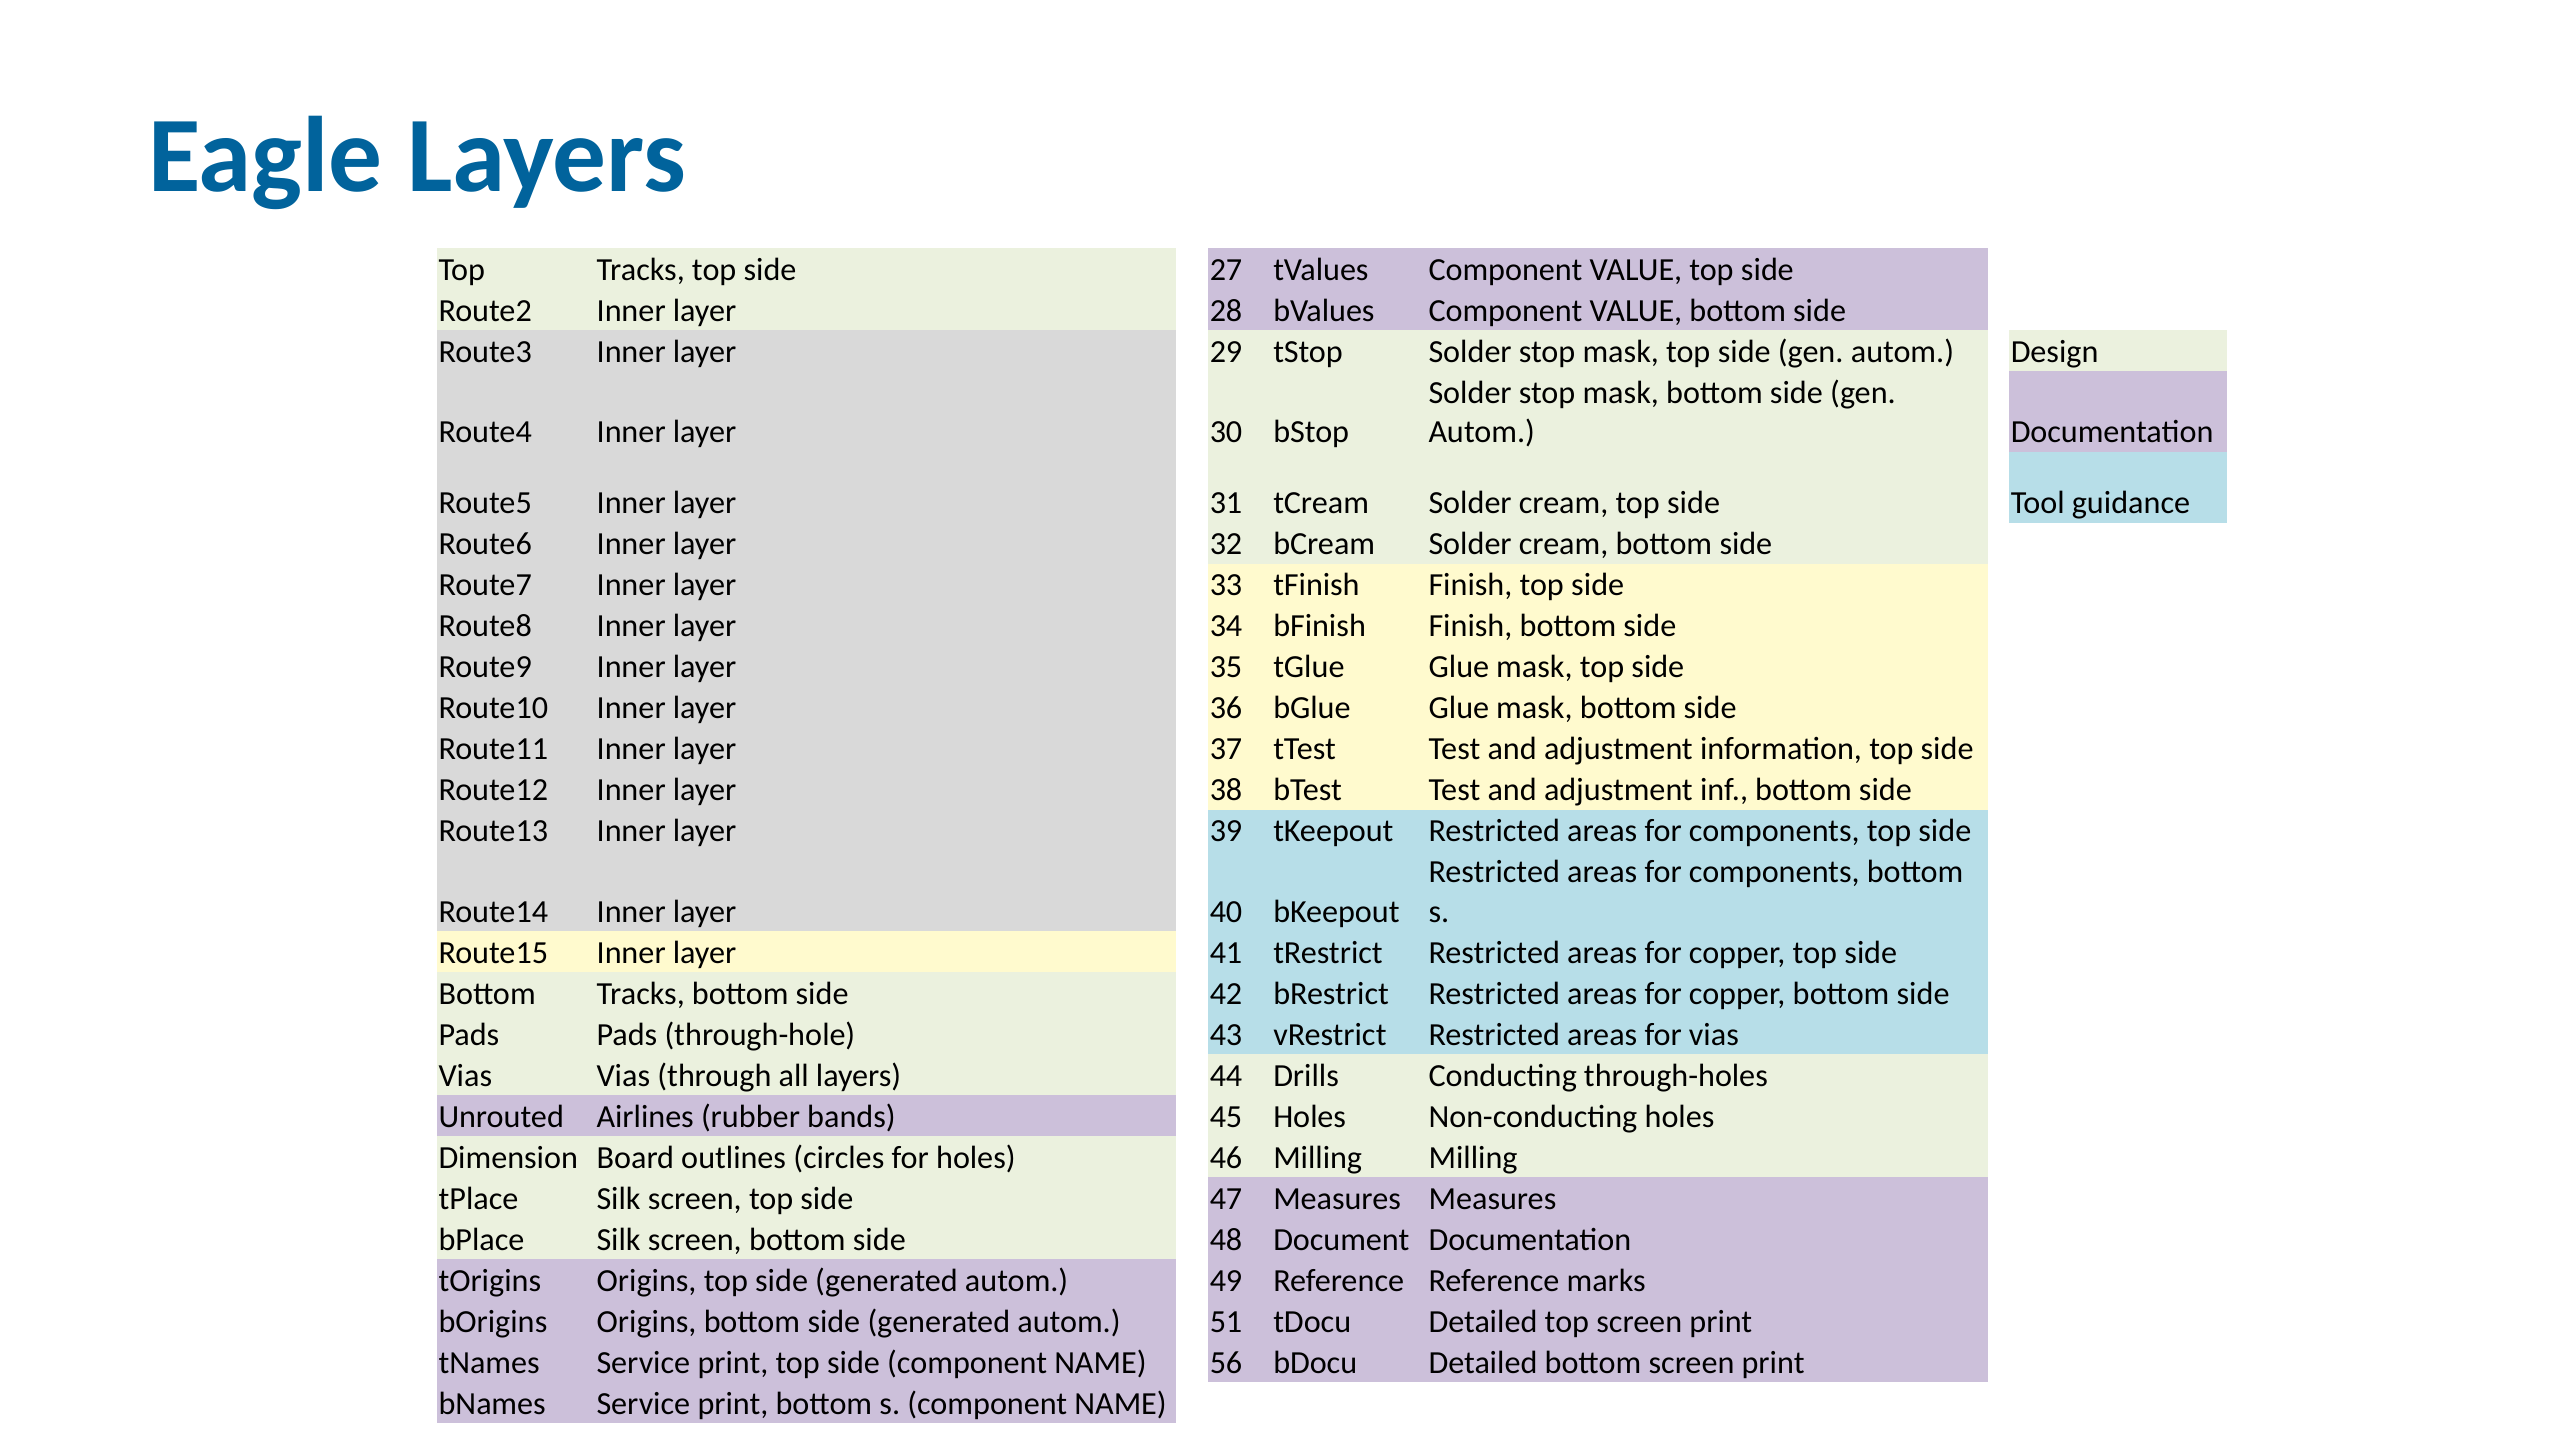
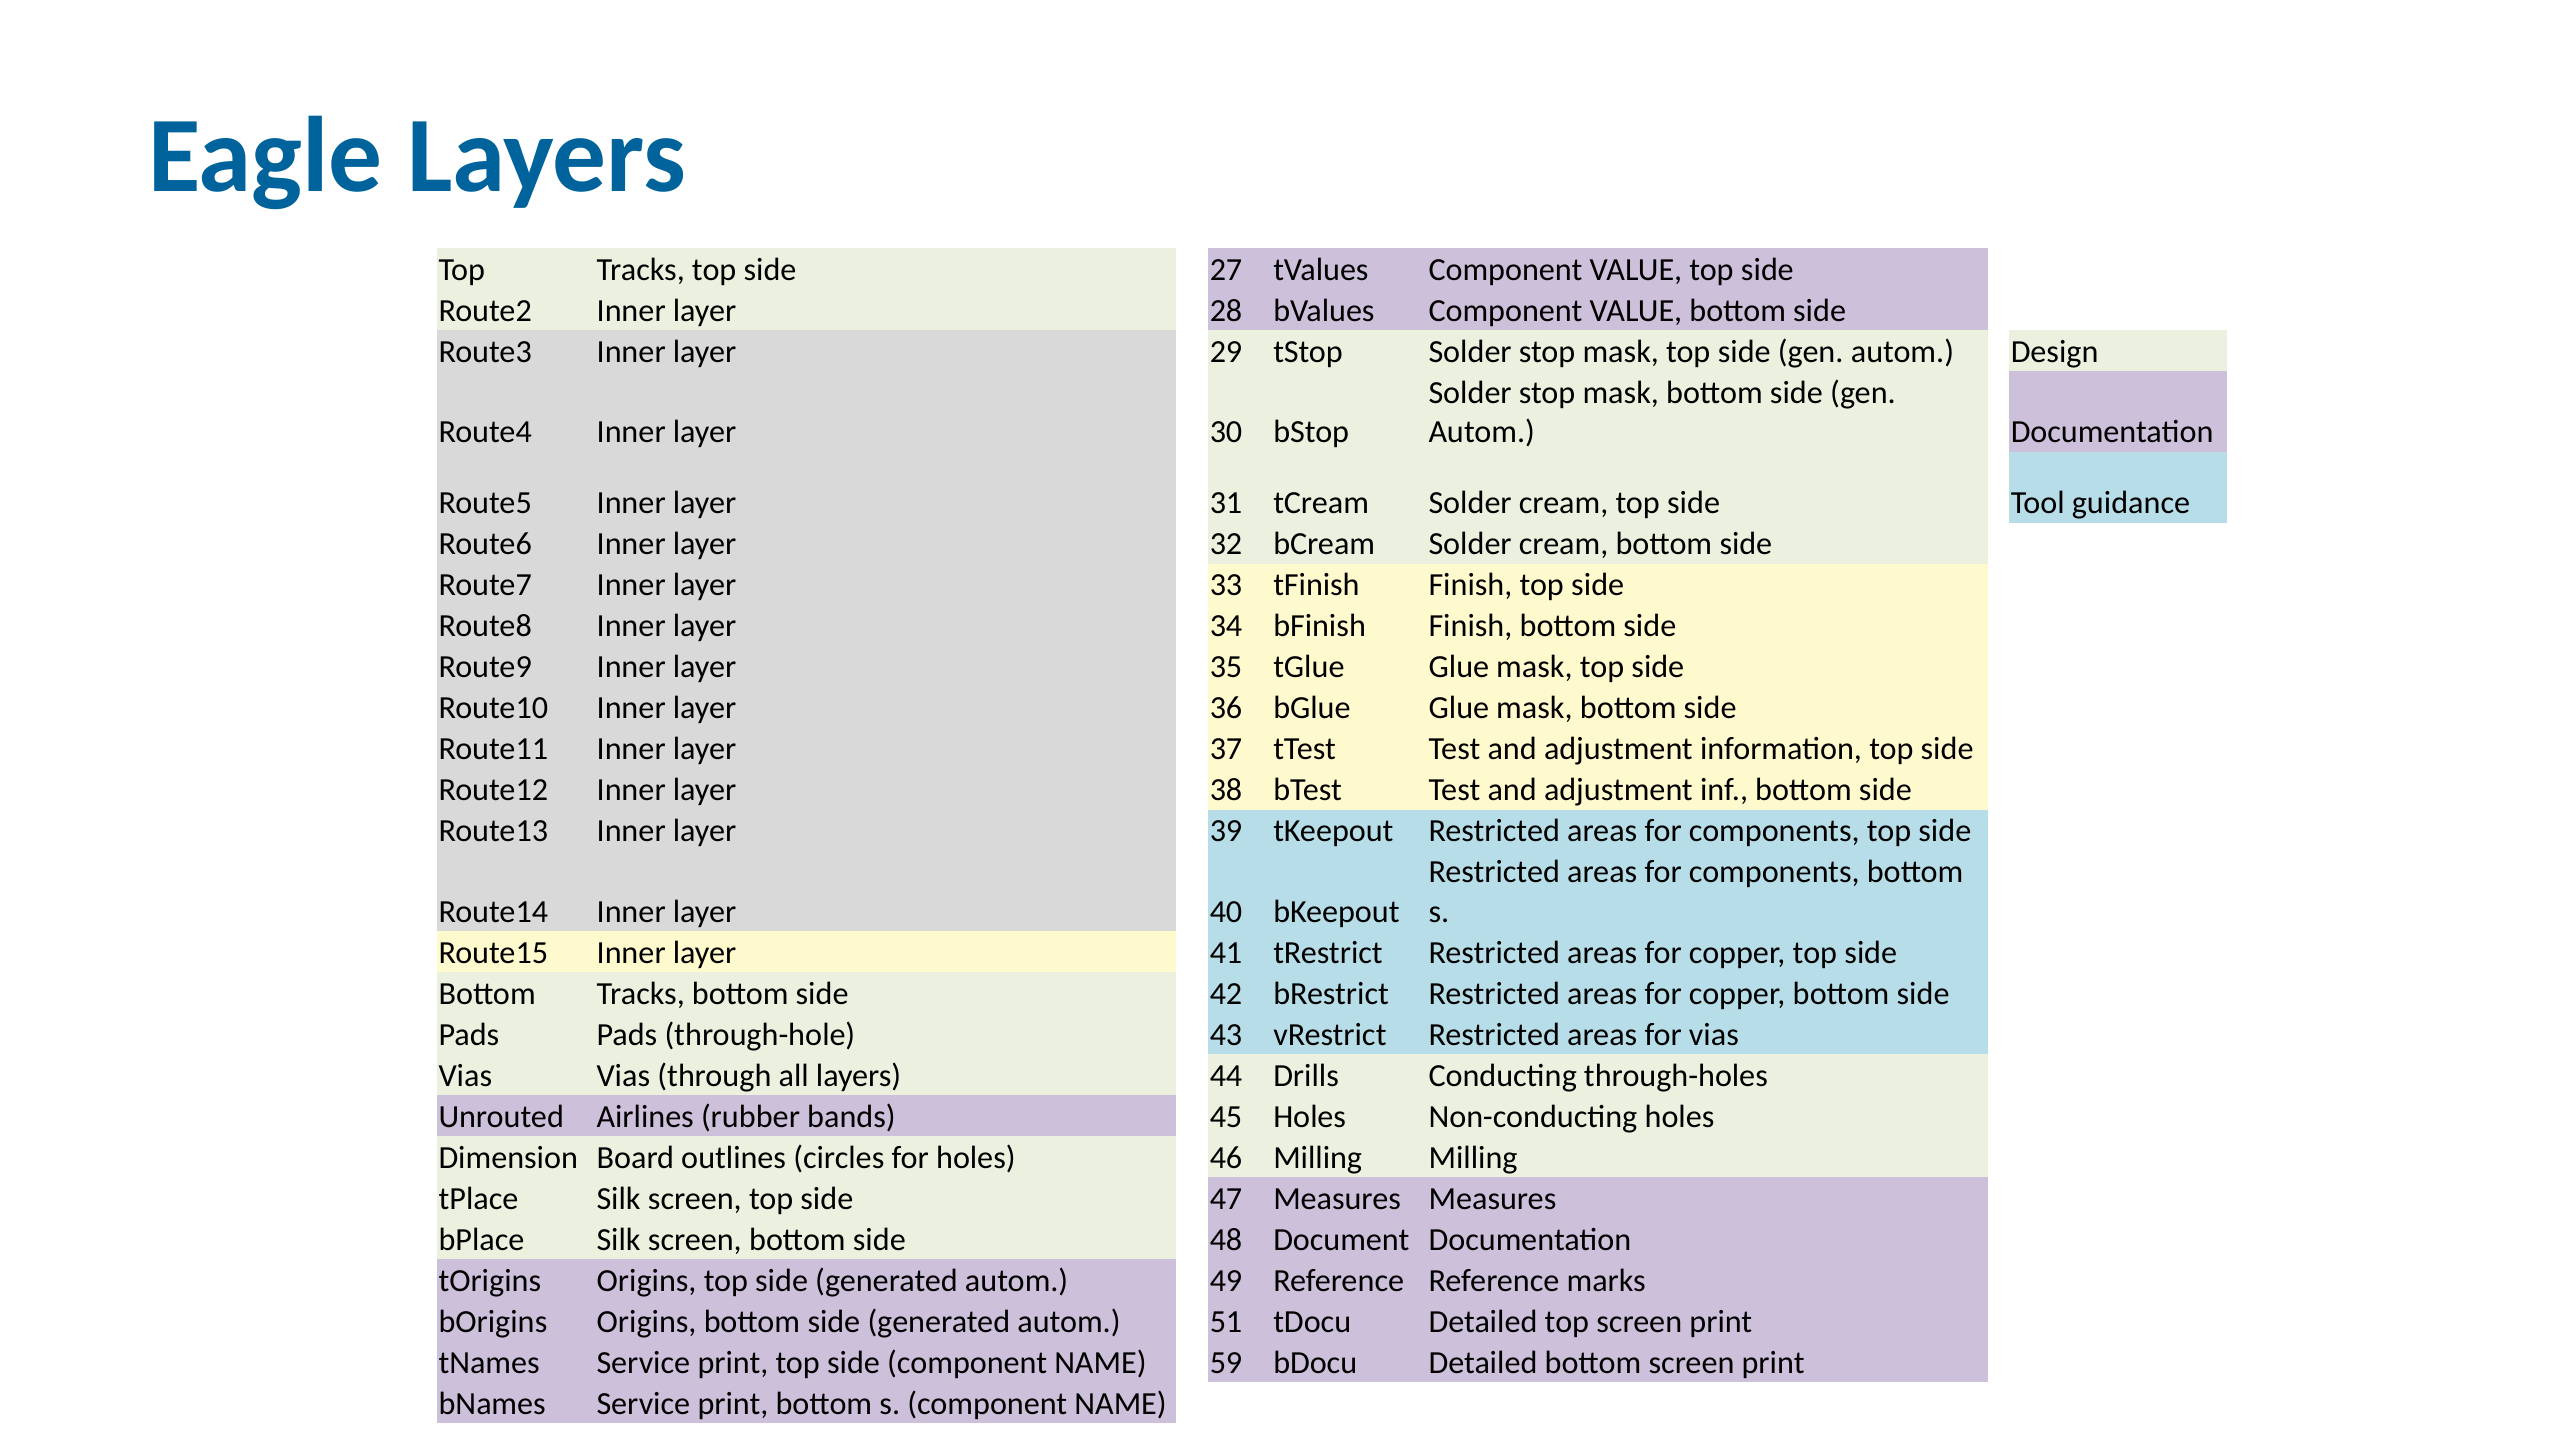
56: 56 -> 59
